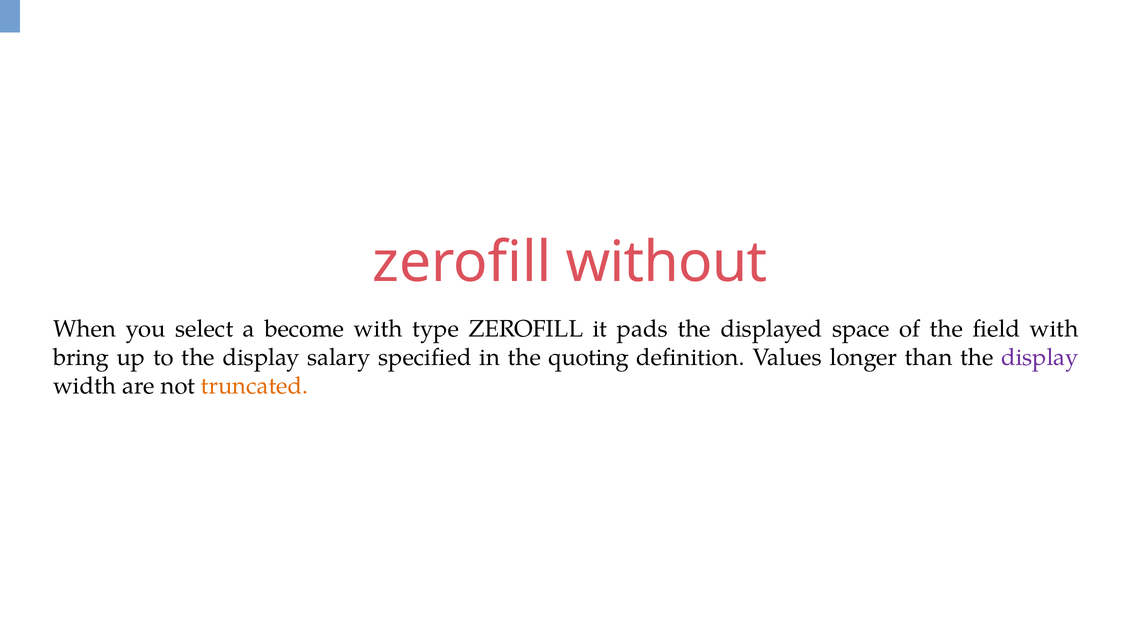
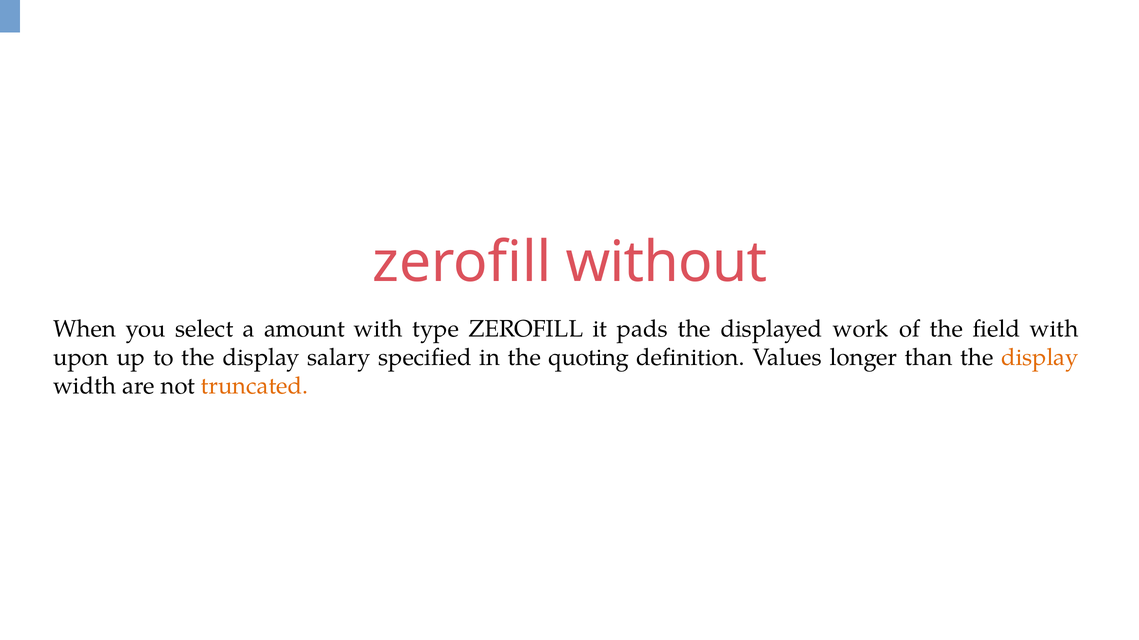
become: become -> amount
space: space -> work
bring: bring -> upon
display at (1040, 358) colour: purple -> orange
